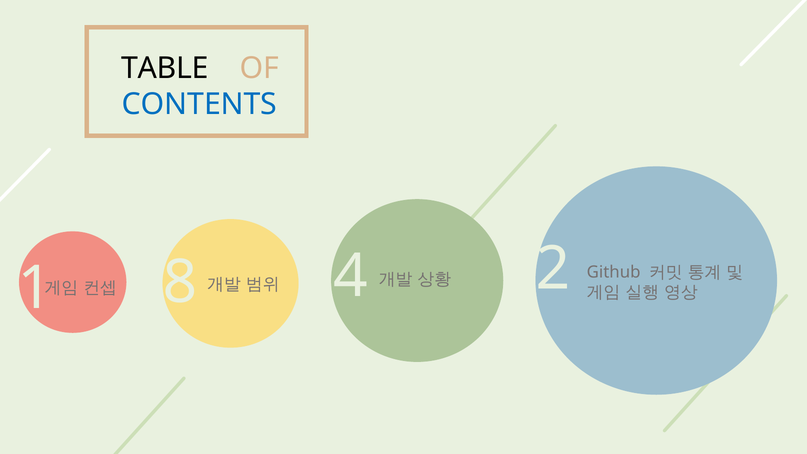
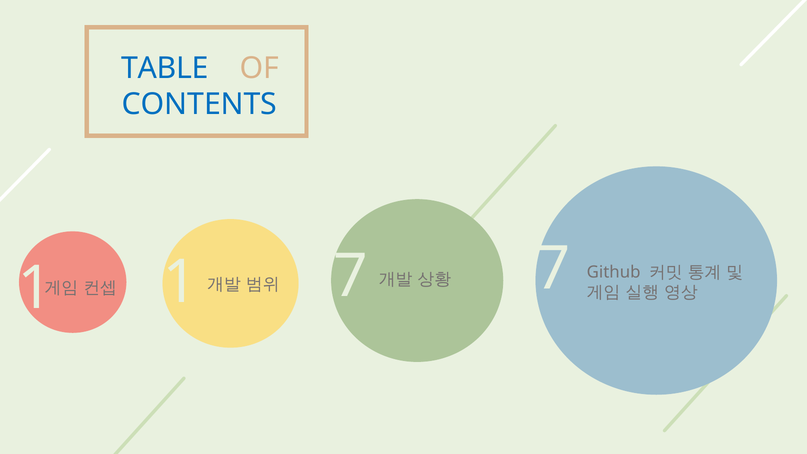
TABLE colour: black -> blue
8 at (180, 282): 8 -> 1
4 at (351, 276): 4 -> 7
2 at (553, 269): 2 -> 7
